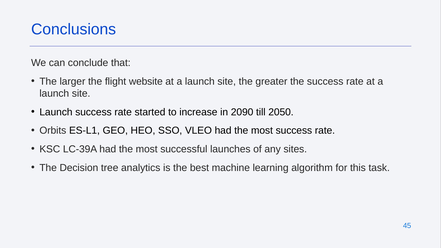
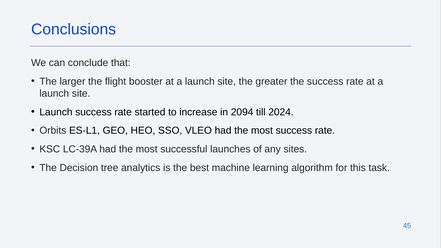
website: website -> booster
2090: 2090 -> 2094
2050: 2050 -> 2024
